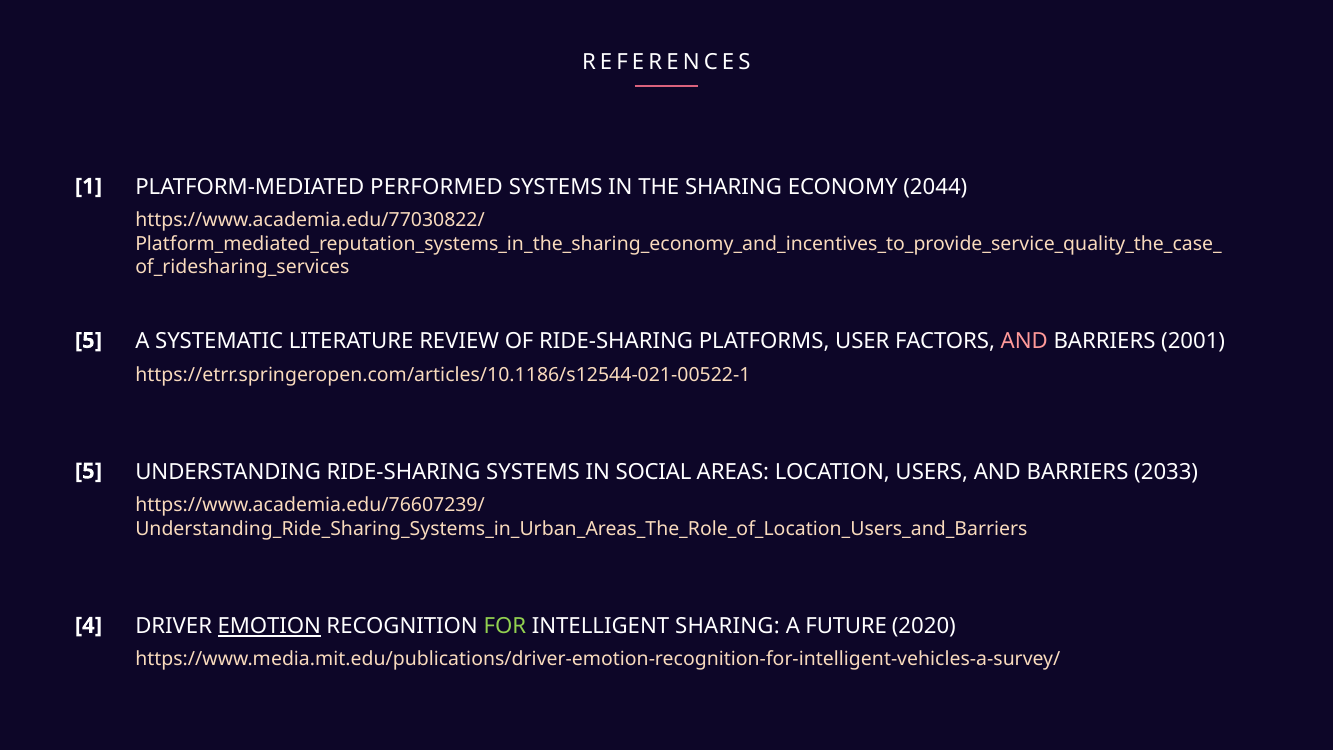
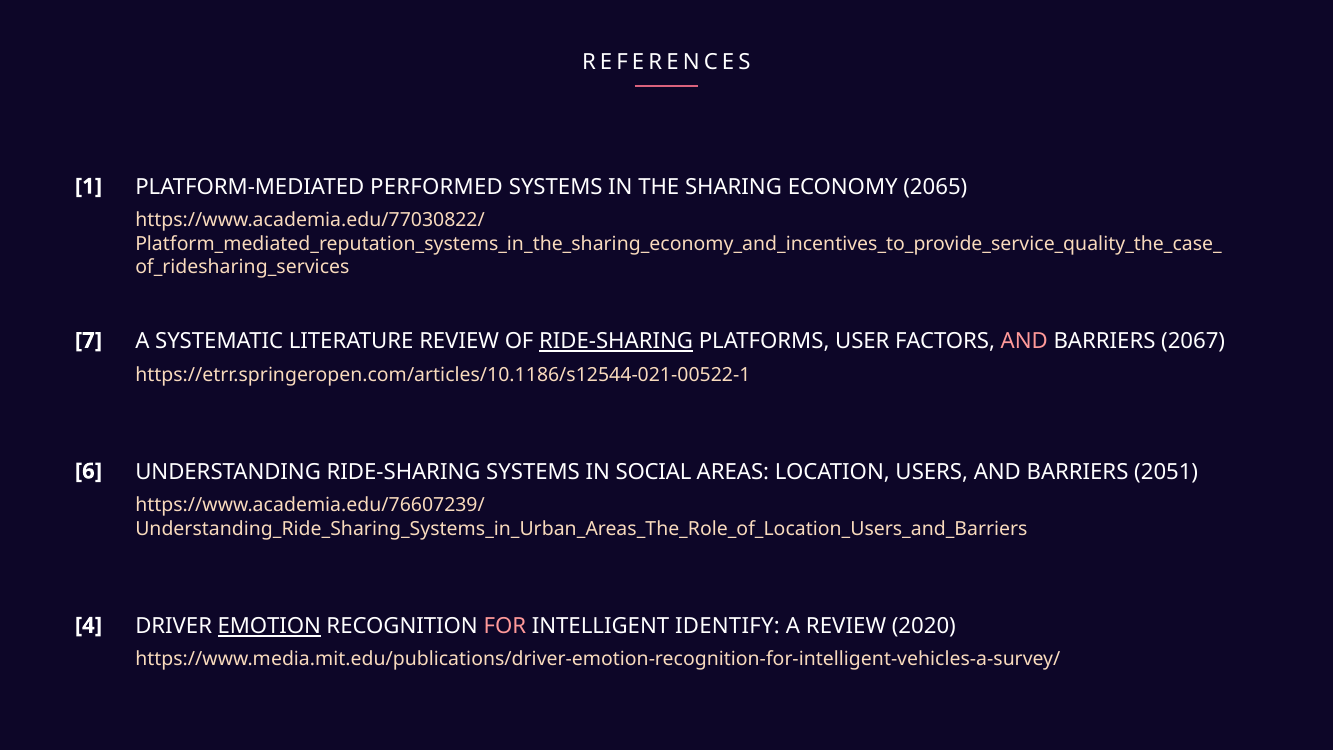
2044: 2044 -> 2065
5 at (88, 340): 5 -> 7
RIDE-SHARING at (616, 341) underline: none -> present
2001: 2001 -> 2067
5 at (88, 471): 5 -> 6
2033: 2033 -> 2051
FOR colour: light green -> pink
INTELLIGENT SHARING: SHARING -> IDENTIFY
A FUTURE: FUTURE -> REVIEW
